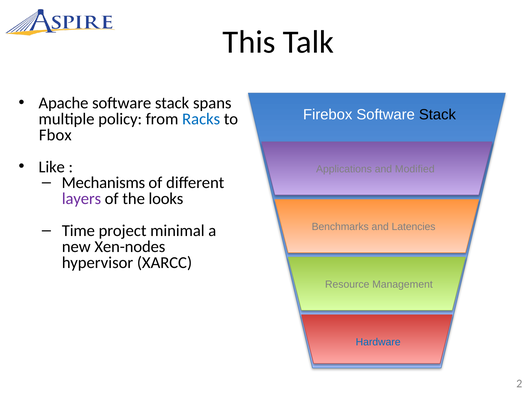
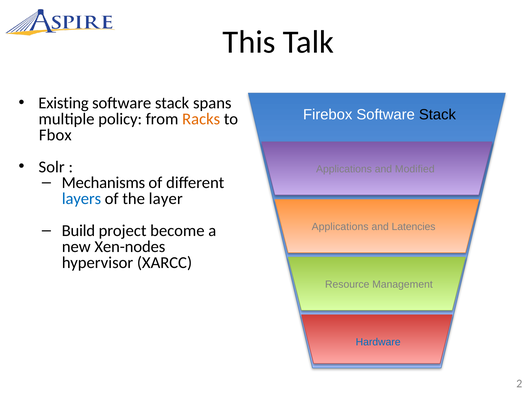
Apache: Apache -> Existing
Racks colour: blue -> orange
Like: Like -> Solr
layers colour: purple -> blue
looks: looks -> layer
Benchmarks at (340, 227): Benchmarks -> Applications
Time: Time -> Build
minimal: minimal -> become
